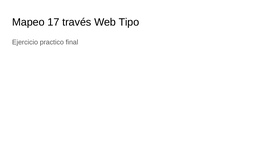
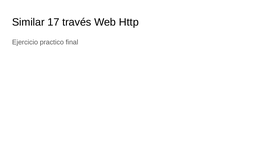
Mapeo: Mapeo -> Similar
Tipo: Tipo -> Http
